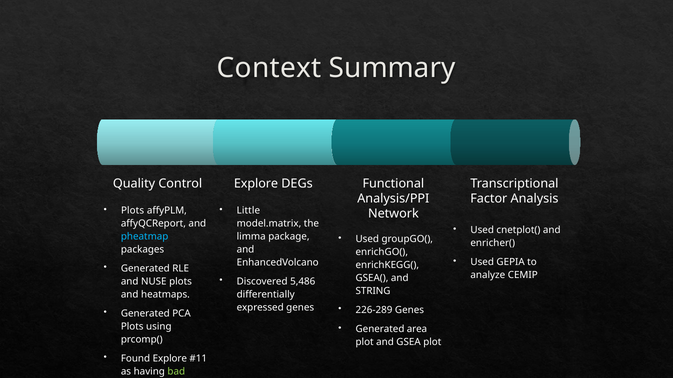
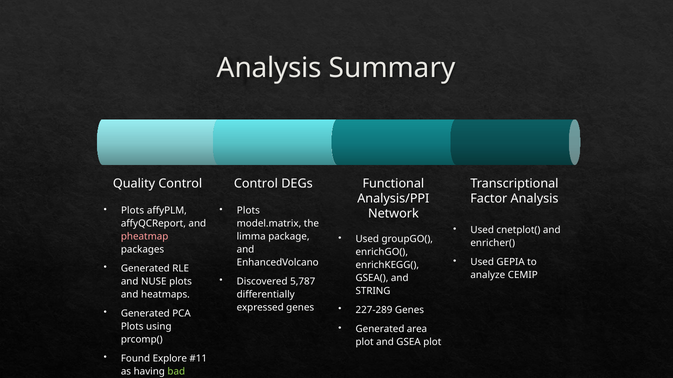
Context at (269, 68): Context -> Analysis
Control Explore: Explore -> Control
Little at (248, 211): Little -> Plots
pheatmap colour: light blue -> pink
5,486: 5,486 -> 5,787
226-289: 226-289 -> 227-289
